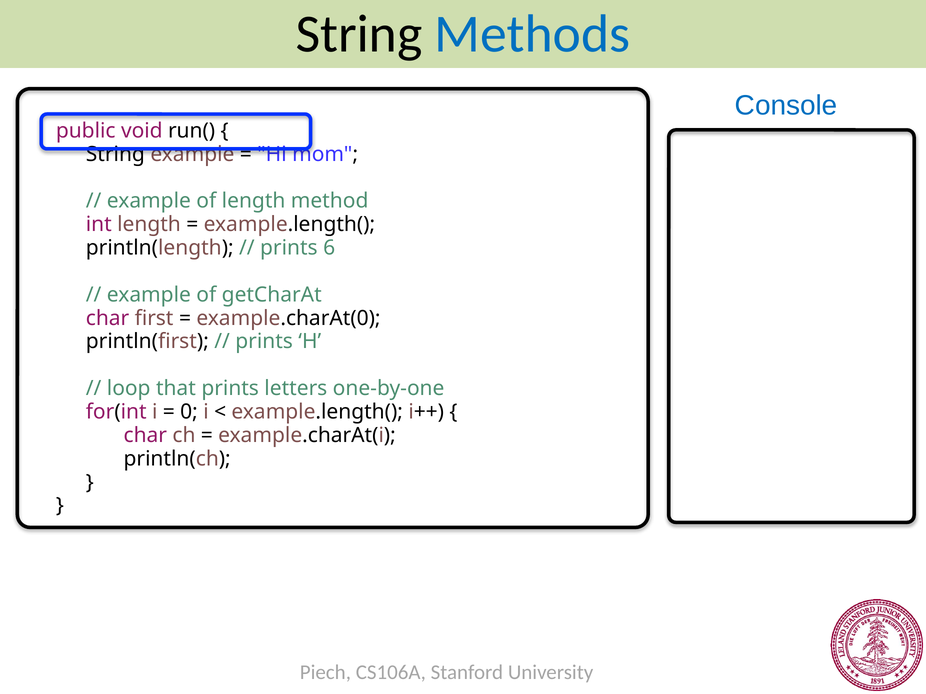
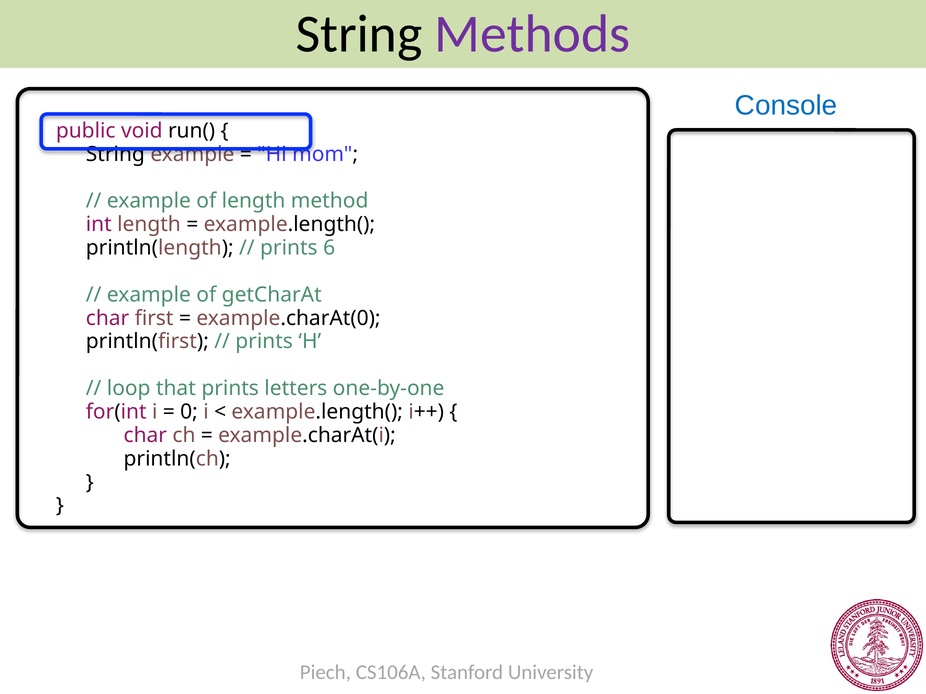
Methods colour: blue -> purple
